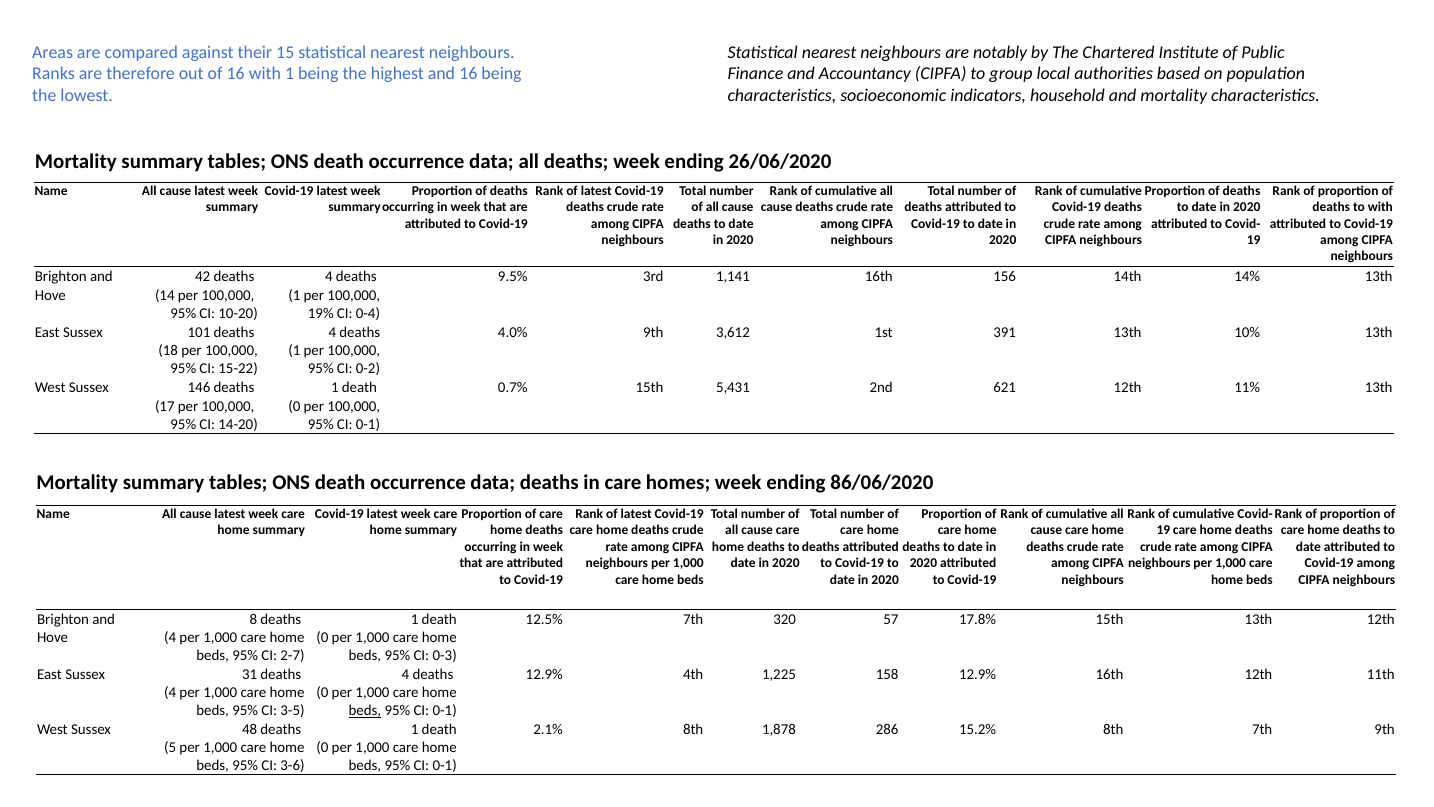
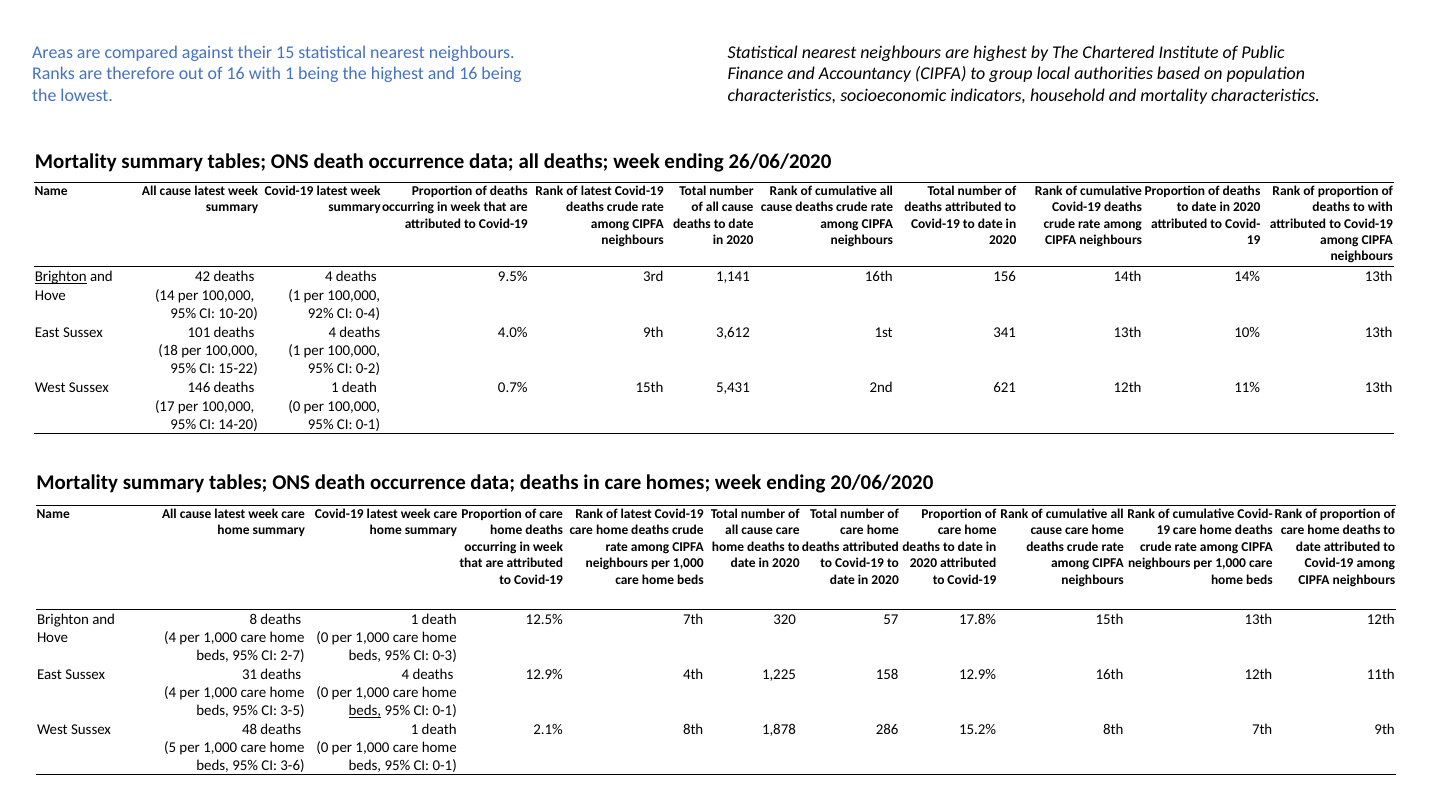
are notably: notably -> highest
Brighton at (61, 277) underline: none -> present
19%: 19% -> 92%
391: 391 -> 341
86/06/2020: 86/06/2020 -> 20/06/2020
